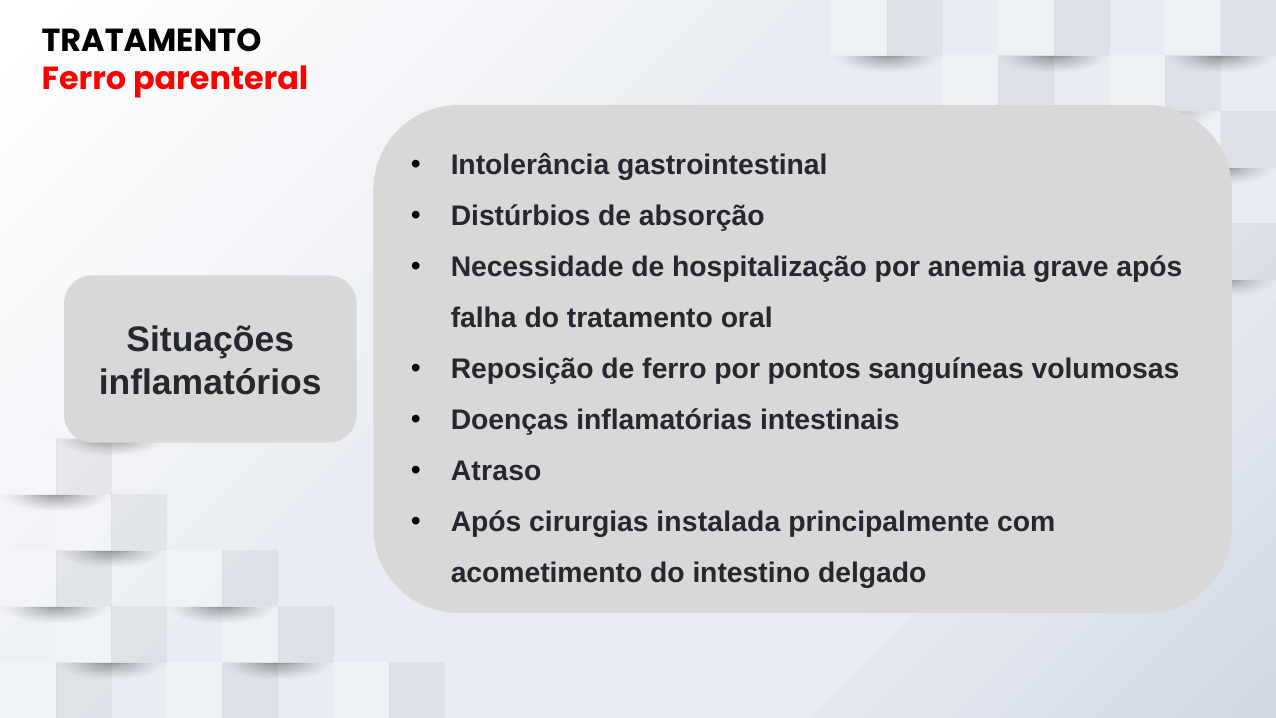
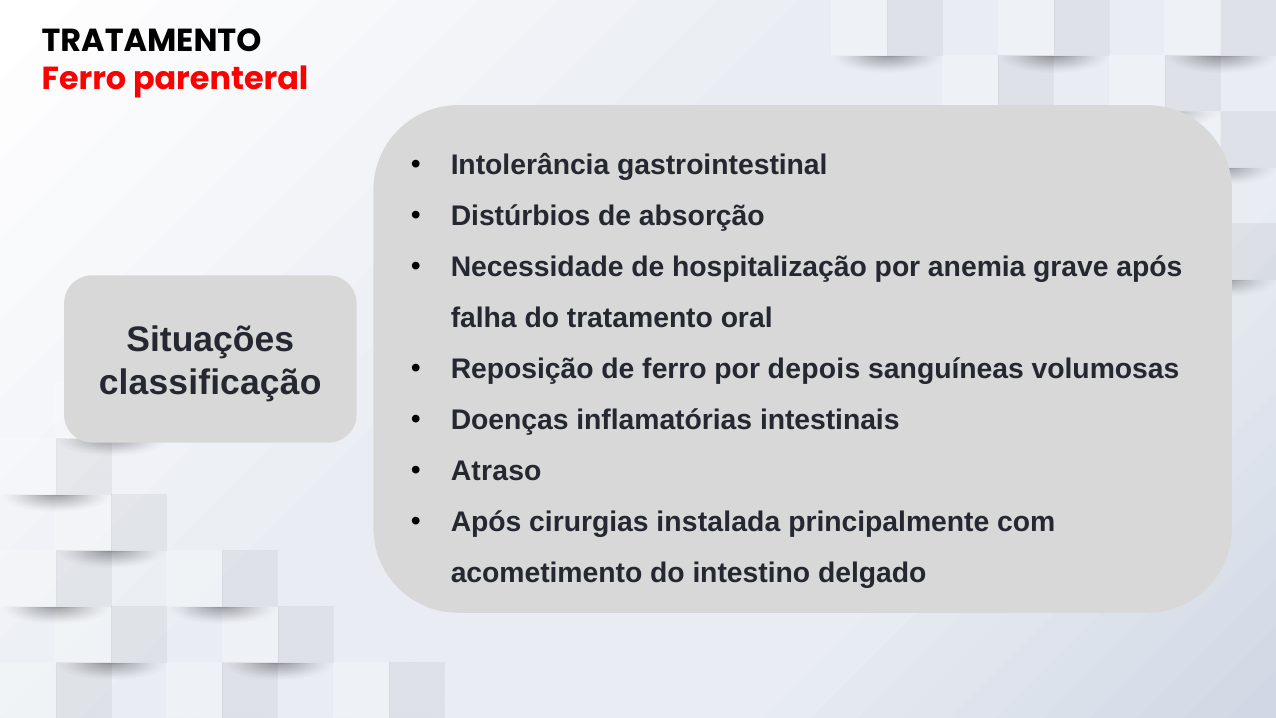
pontos: pontos -> depois
inflamatórios: inflamatórios -> classificação
